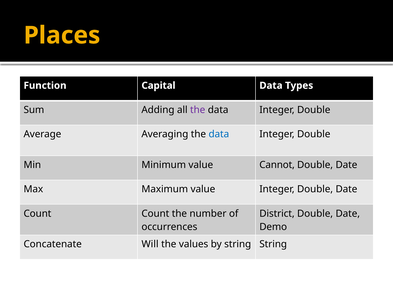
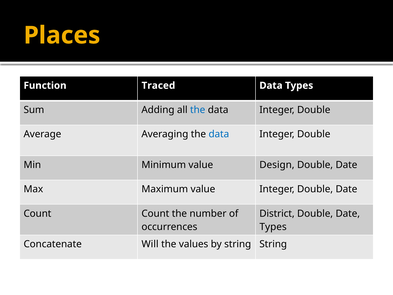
Capital: Capital -> Traced
the at (198, 110) colour: purple -> blue
Cannot: Cannot -> Design
Demo at (273, 227): Demo -> Types
